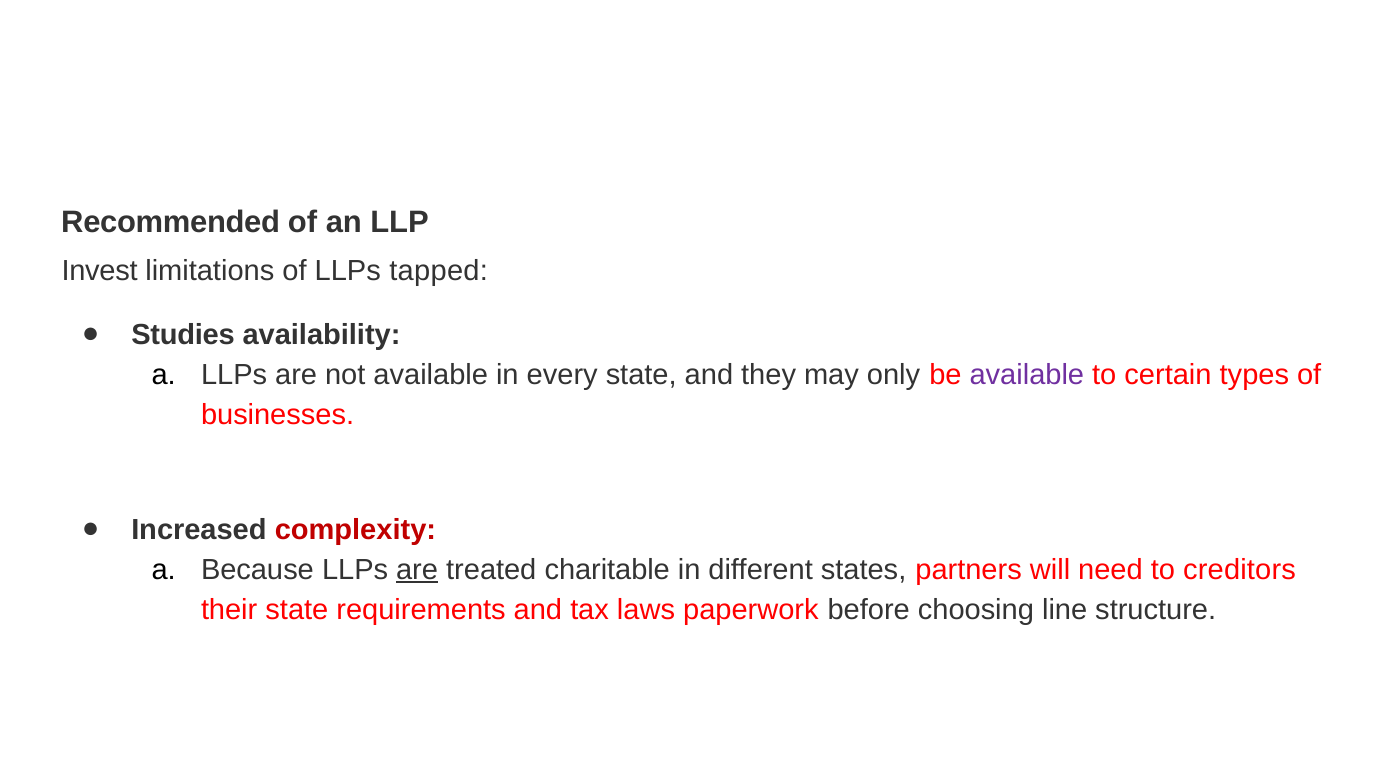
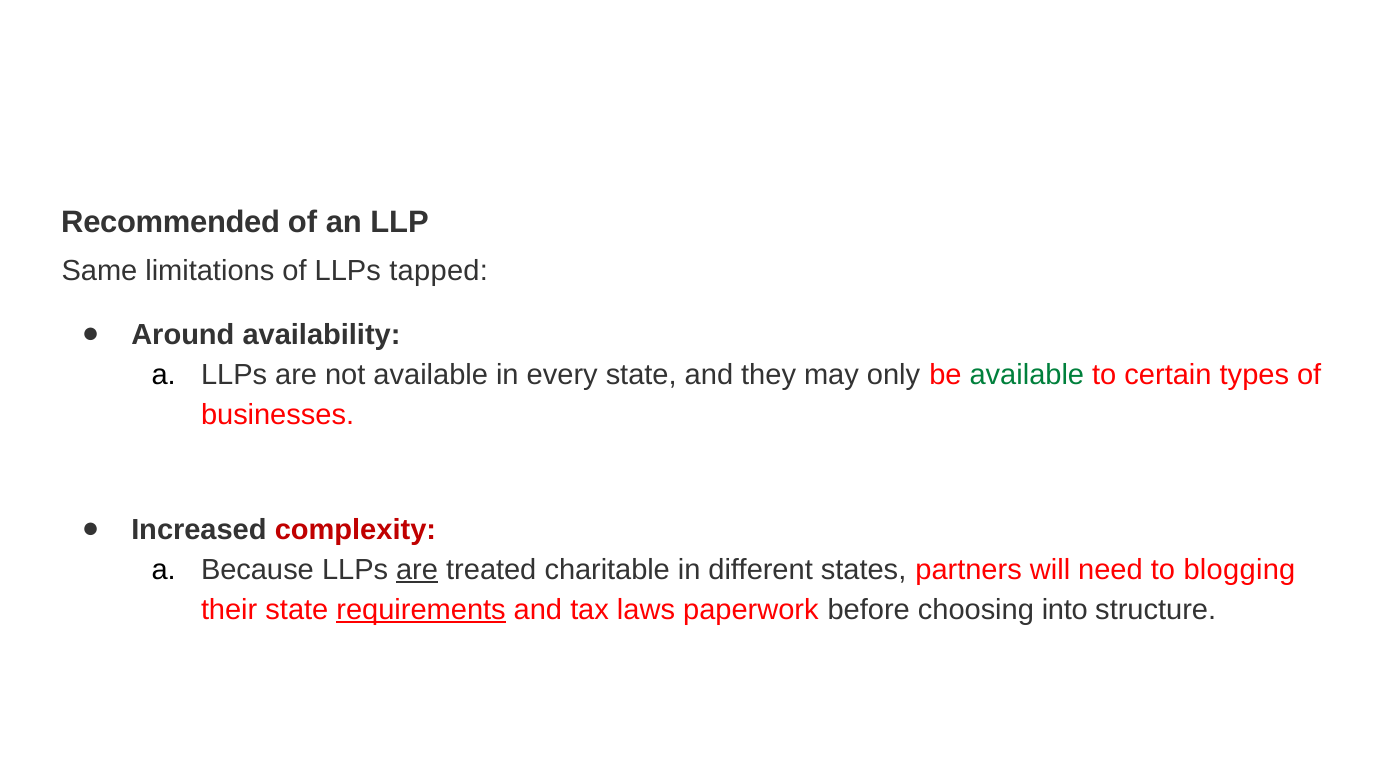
Invest: Invest -> Same
Studies: Studies -> Around
available at (1027, 375) colour: purple -> green
creditors: creditors -> blogging
requirements underline: none -> present
line: line -> into
